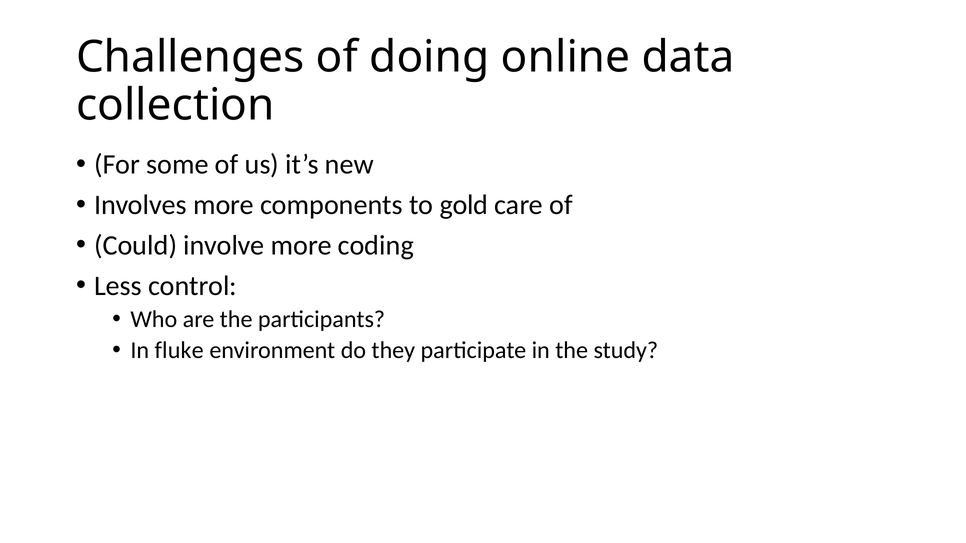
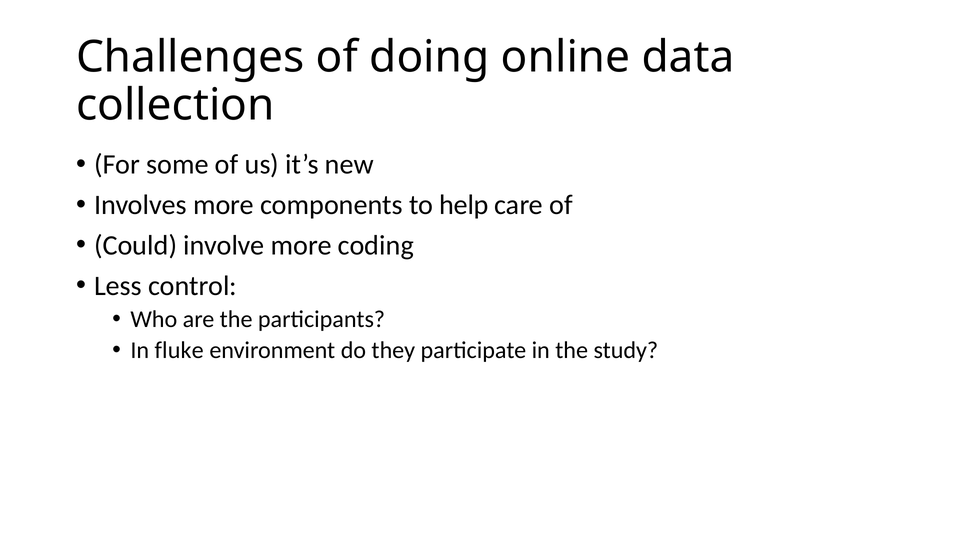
gold: gold -> help
